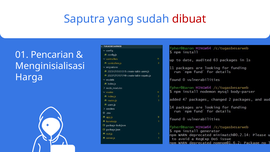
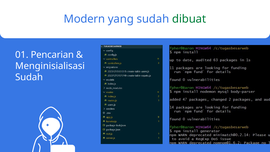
Saputra: Saputra -> Modern
dibuat colour: red -> green
Harga at (29, 77): Harga -> Sudah
